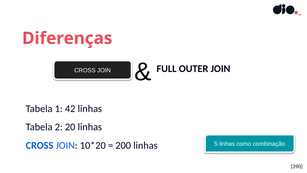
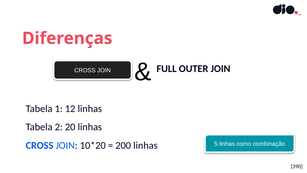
42: 42 -> 12
